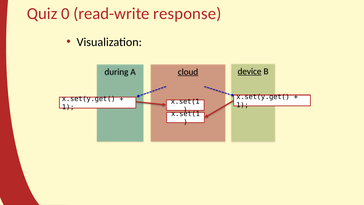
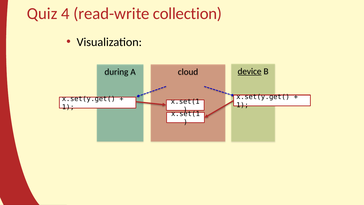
0: 0 -> 4
response: response -> collection
cloud underline: present -> none
